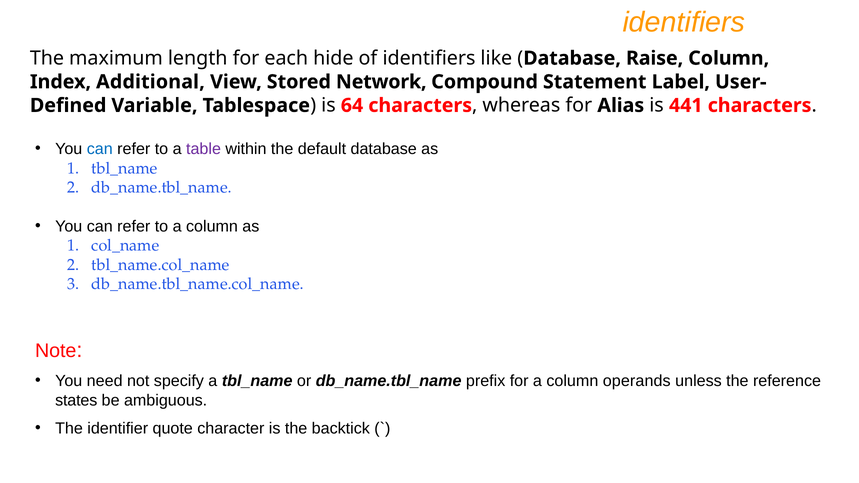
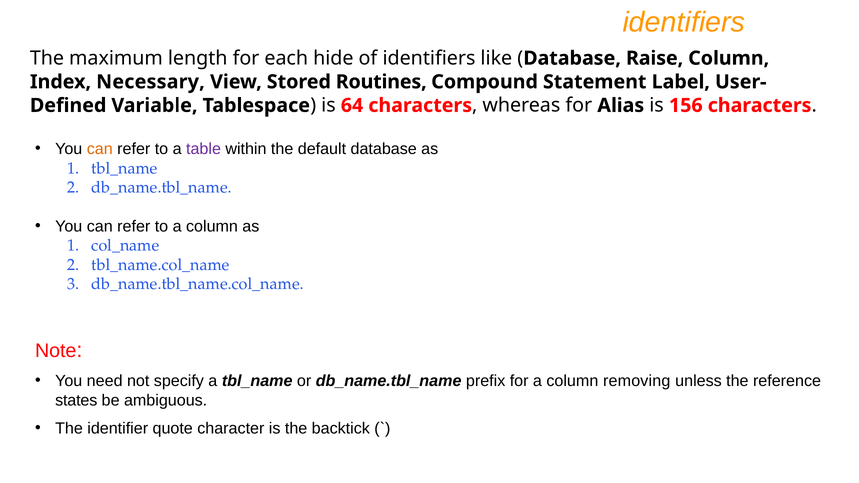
Additional: Additional -> Necessary
Network: Network -> Routines
441: 441 -> 156
can at (100, 149) colour: blue -> orange
operands: operands -> removing
